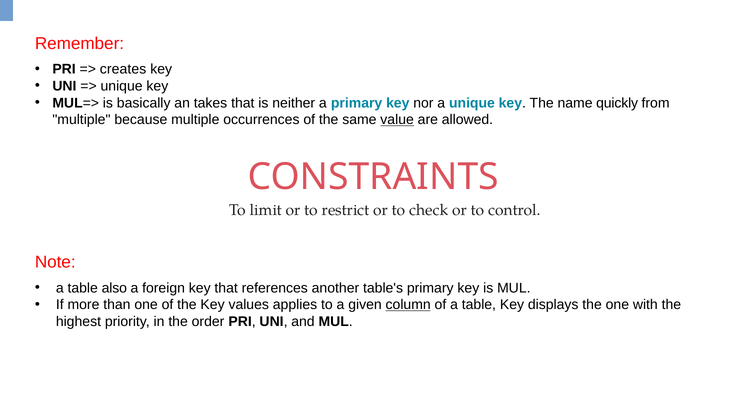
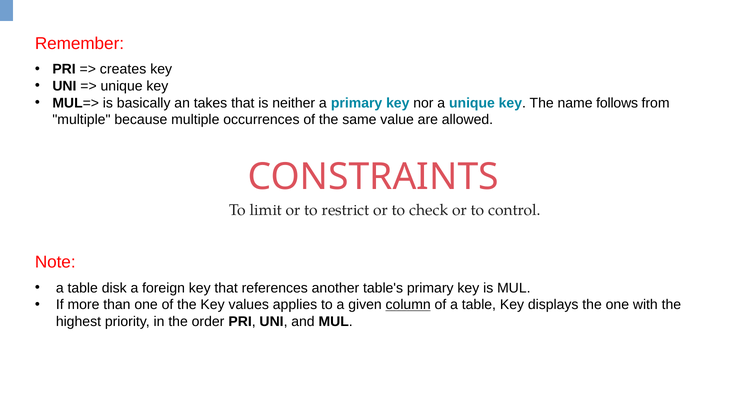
quickly: quickly -> follows
value underline: present -> none
also: also -> disk
